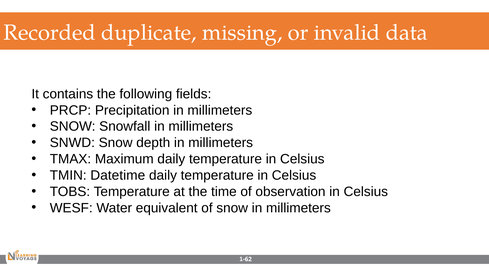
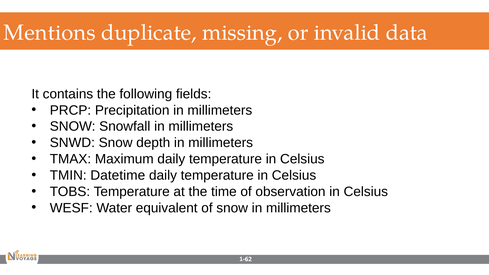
Recorded: Recorded -> Mentions
